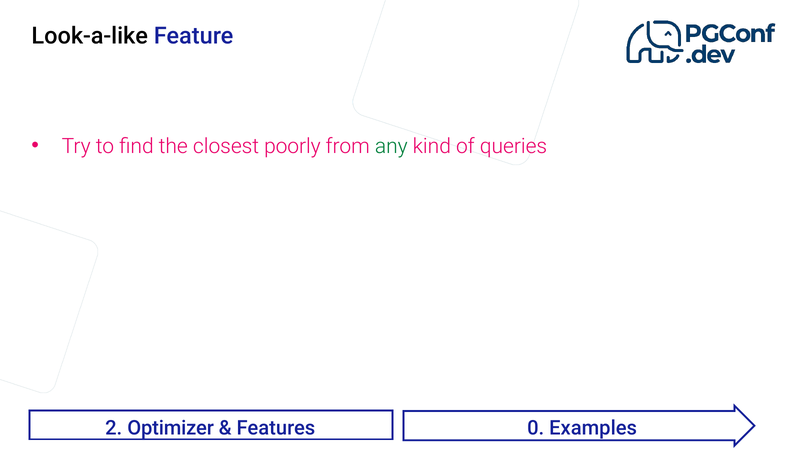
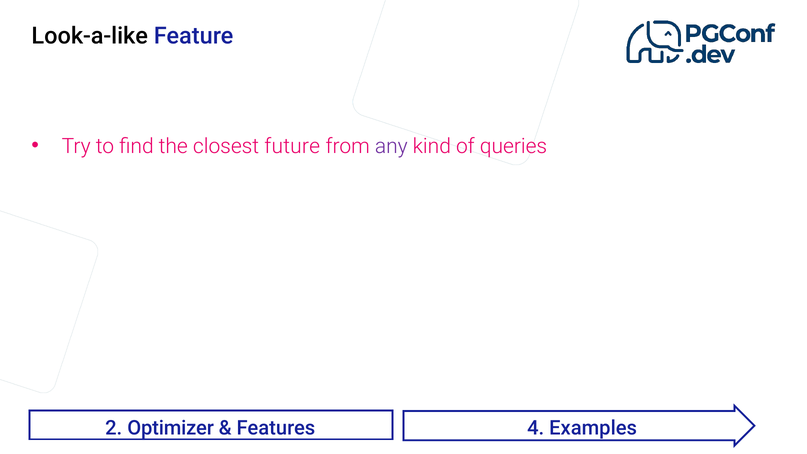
poorly: poorly -> future
any colour: green -> purple
0: 0 -> 4
